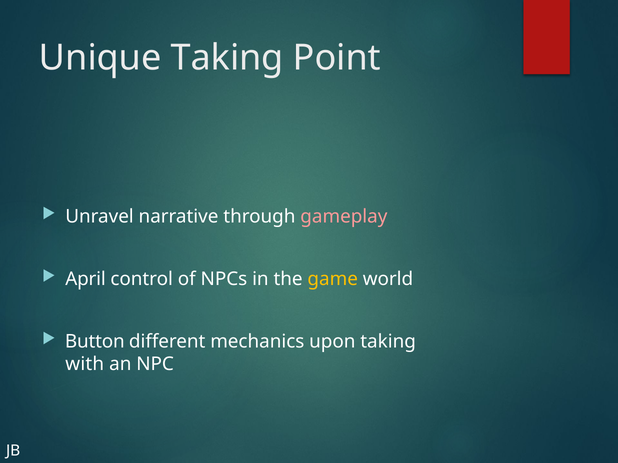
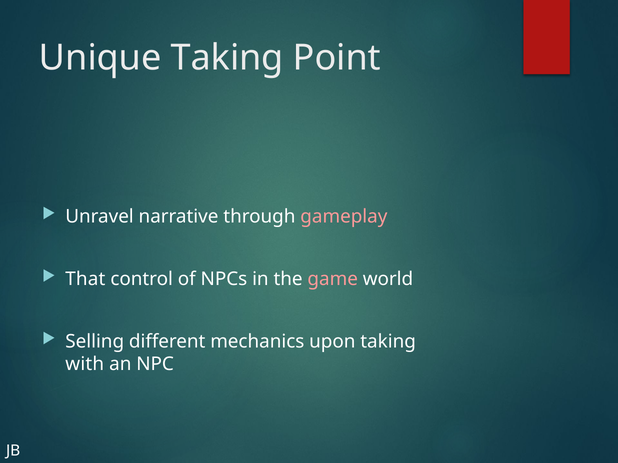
April: April -> That
game colour: yellow -> pink
Button: Button -> Selling
